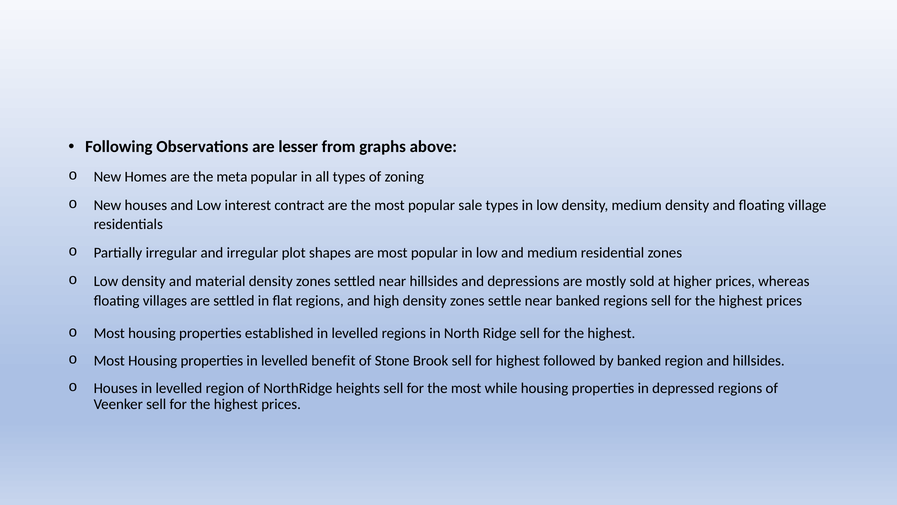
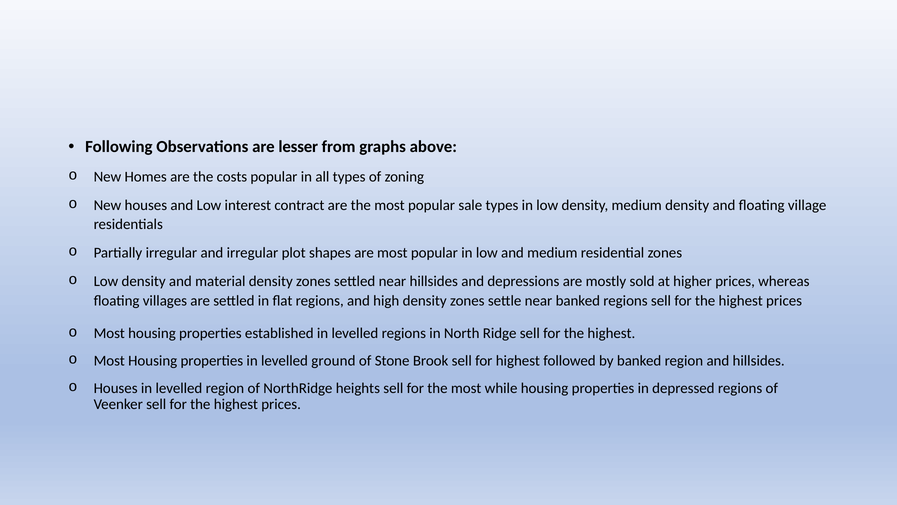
meta: meta -> costs
benefit: benefit -> ground
